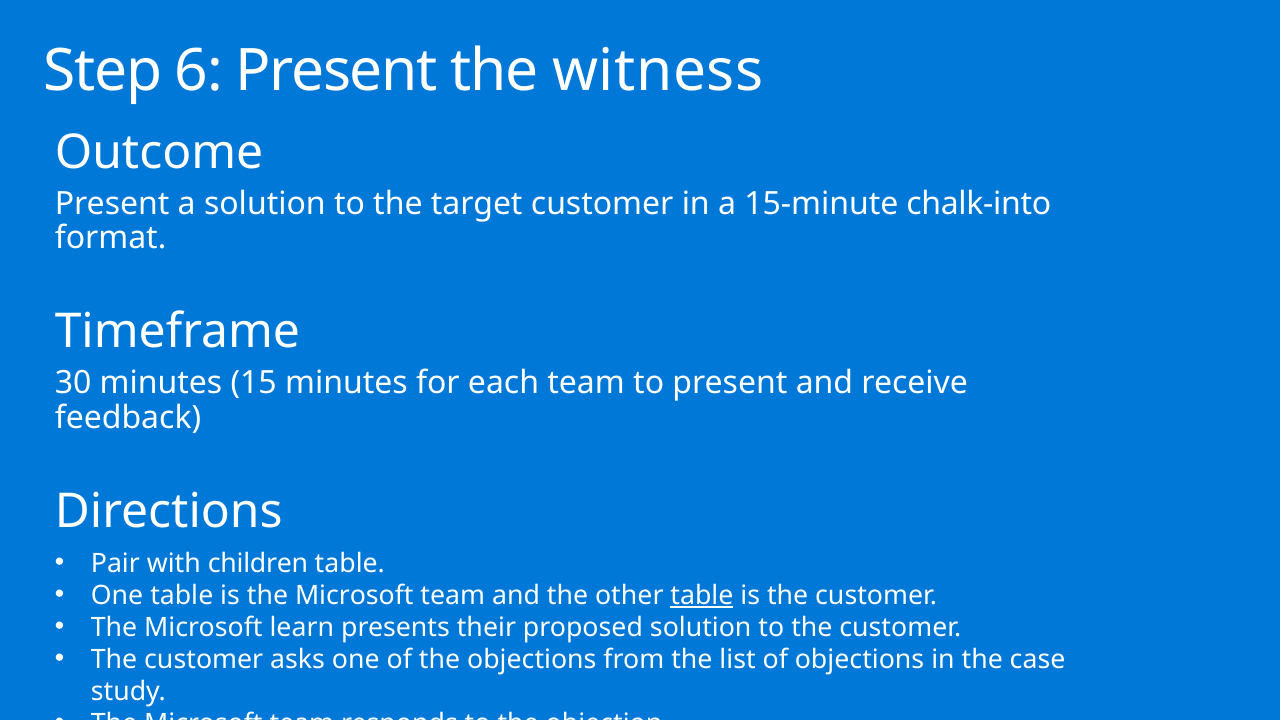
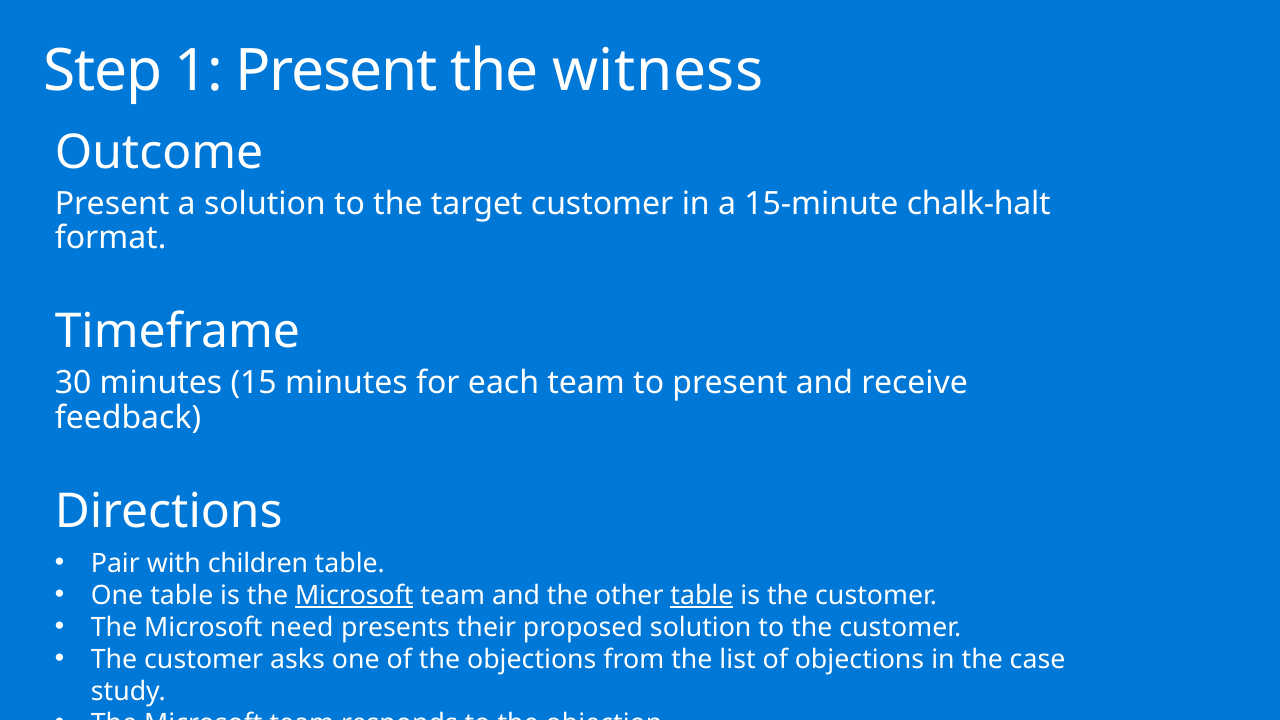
6: 6 -> 1
chalk-into: chalk-into -> chalk-halt
Microsoft at (354, 596) underline: none -> present
learn: learn -> need
